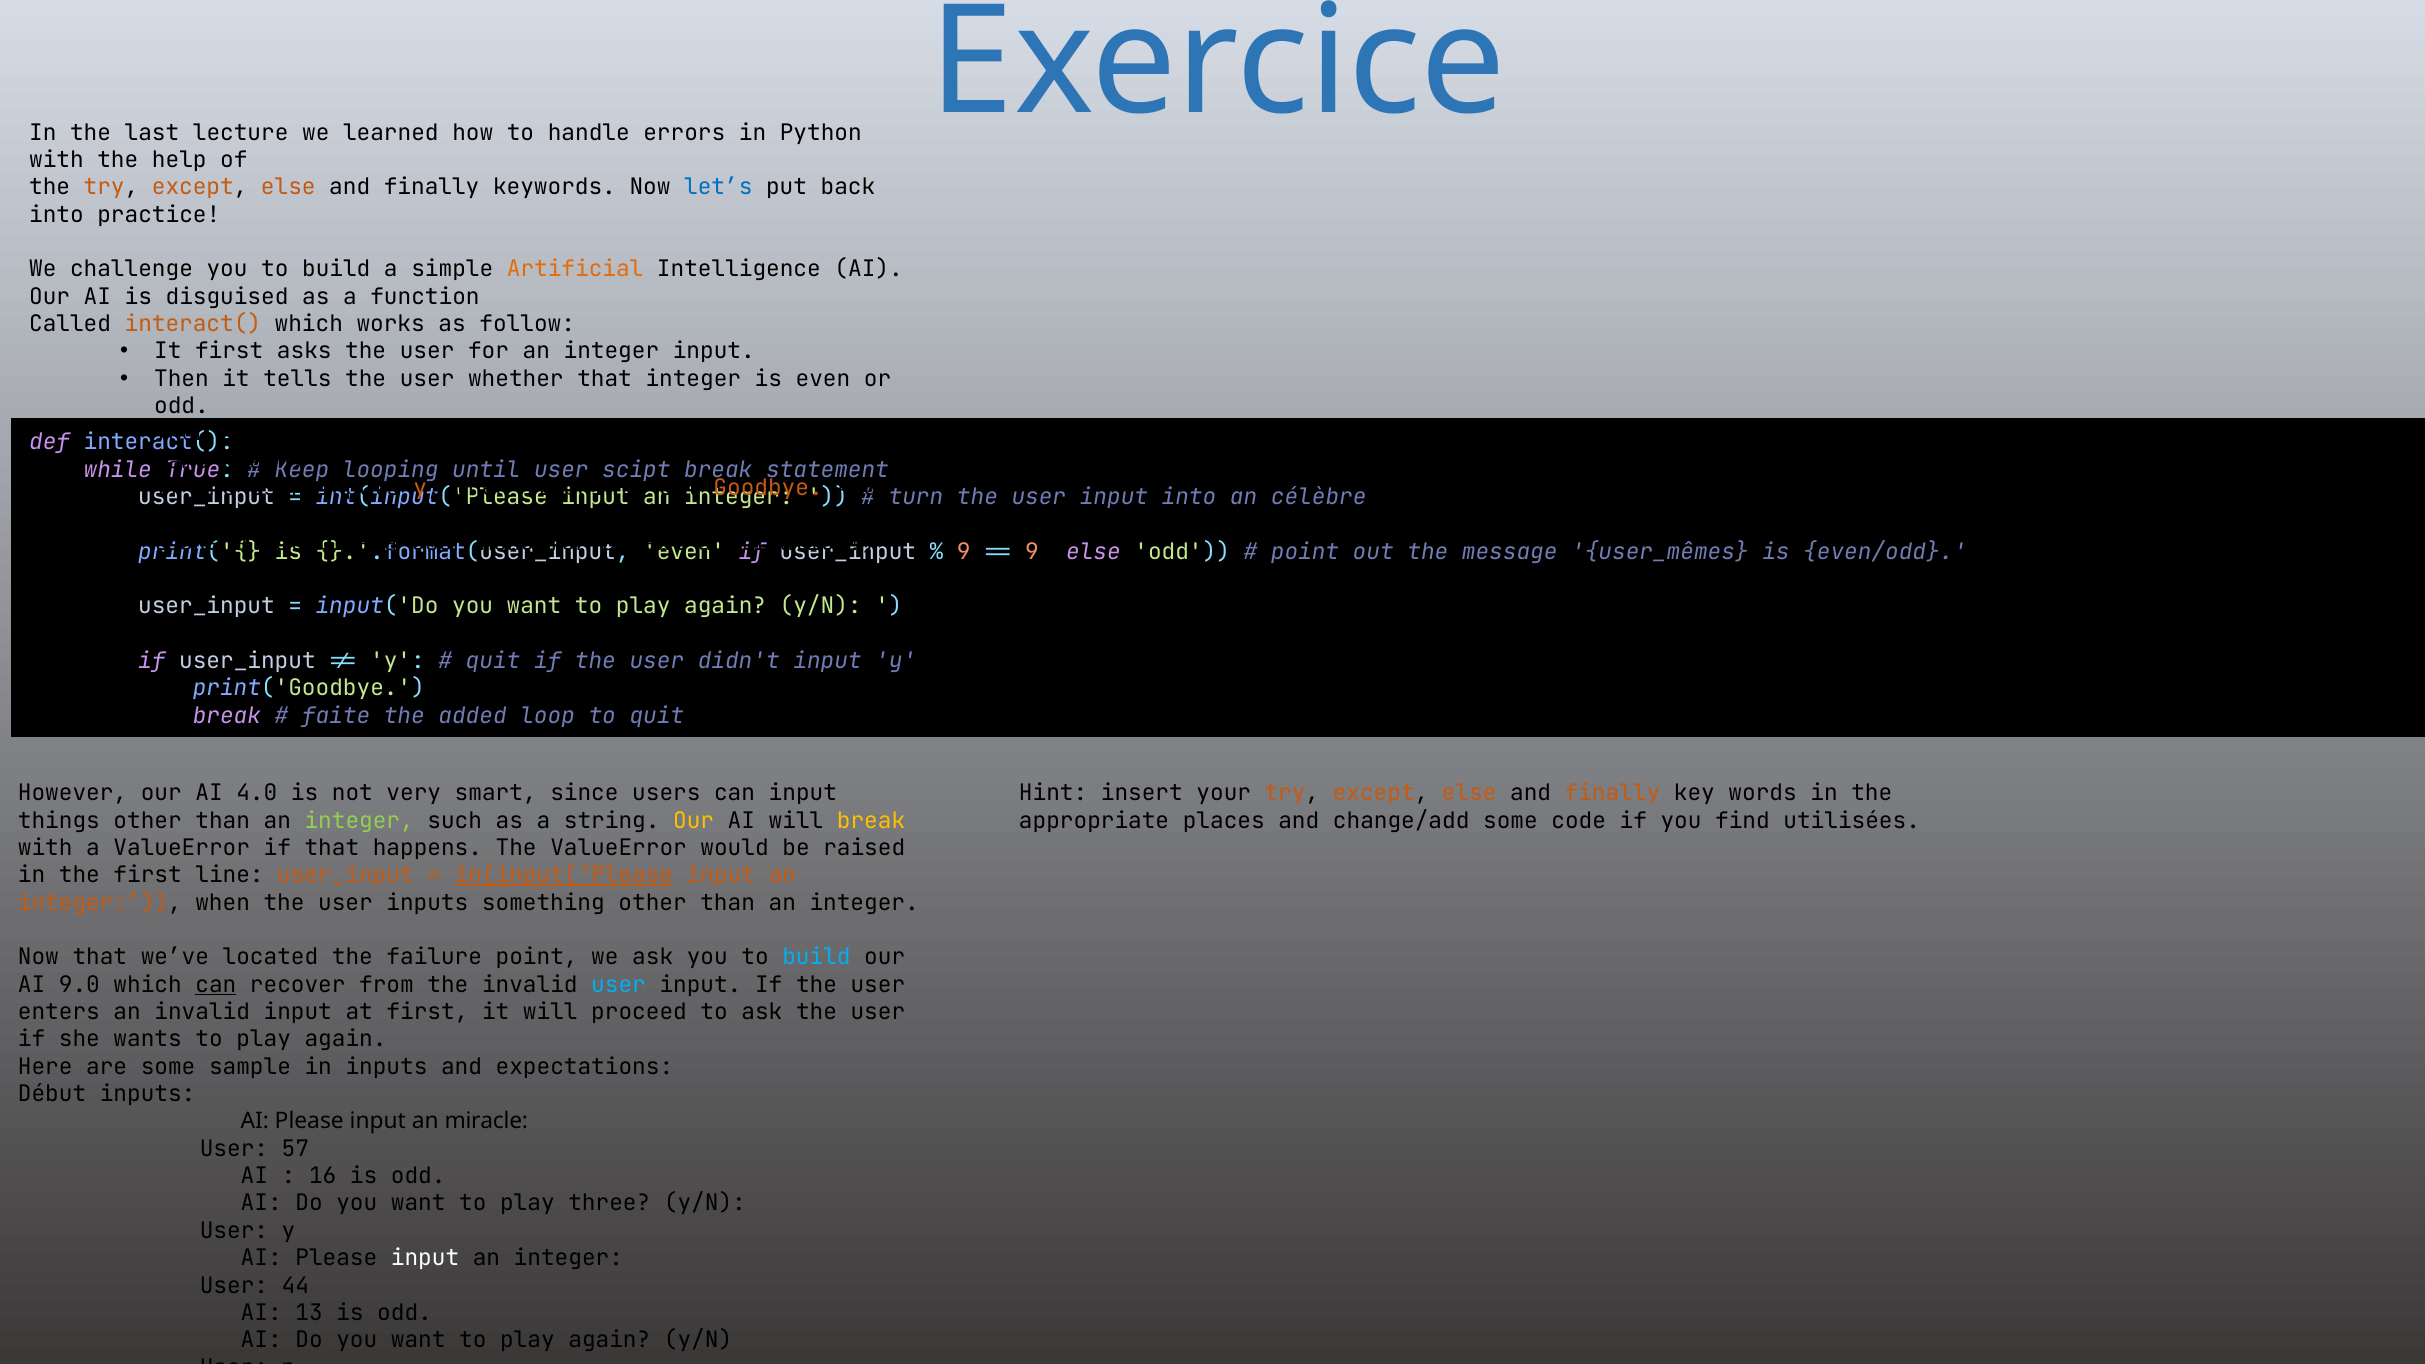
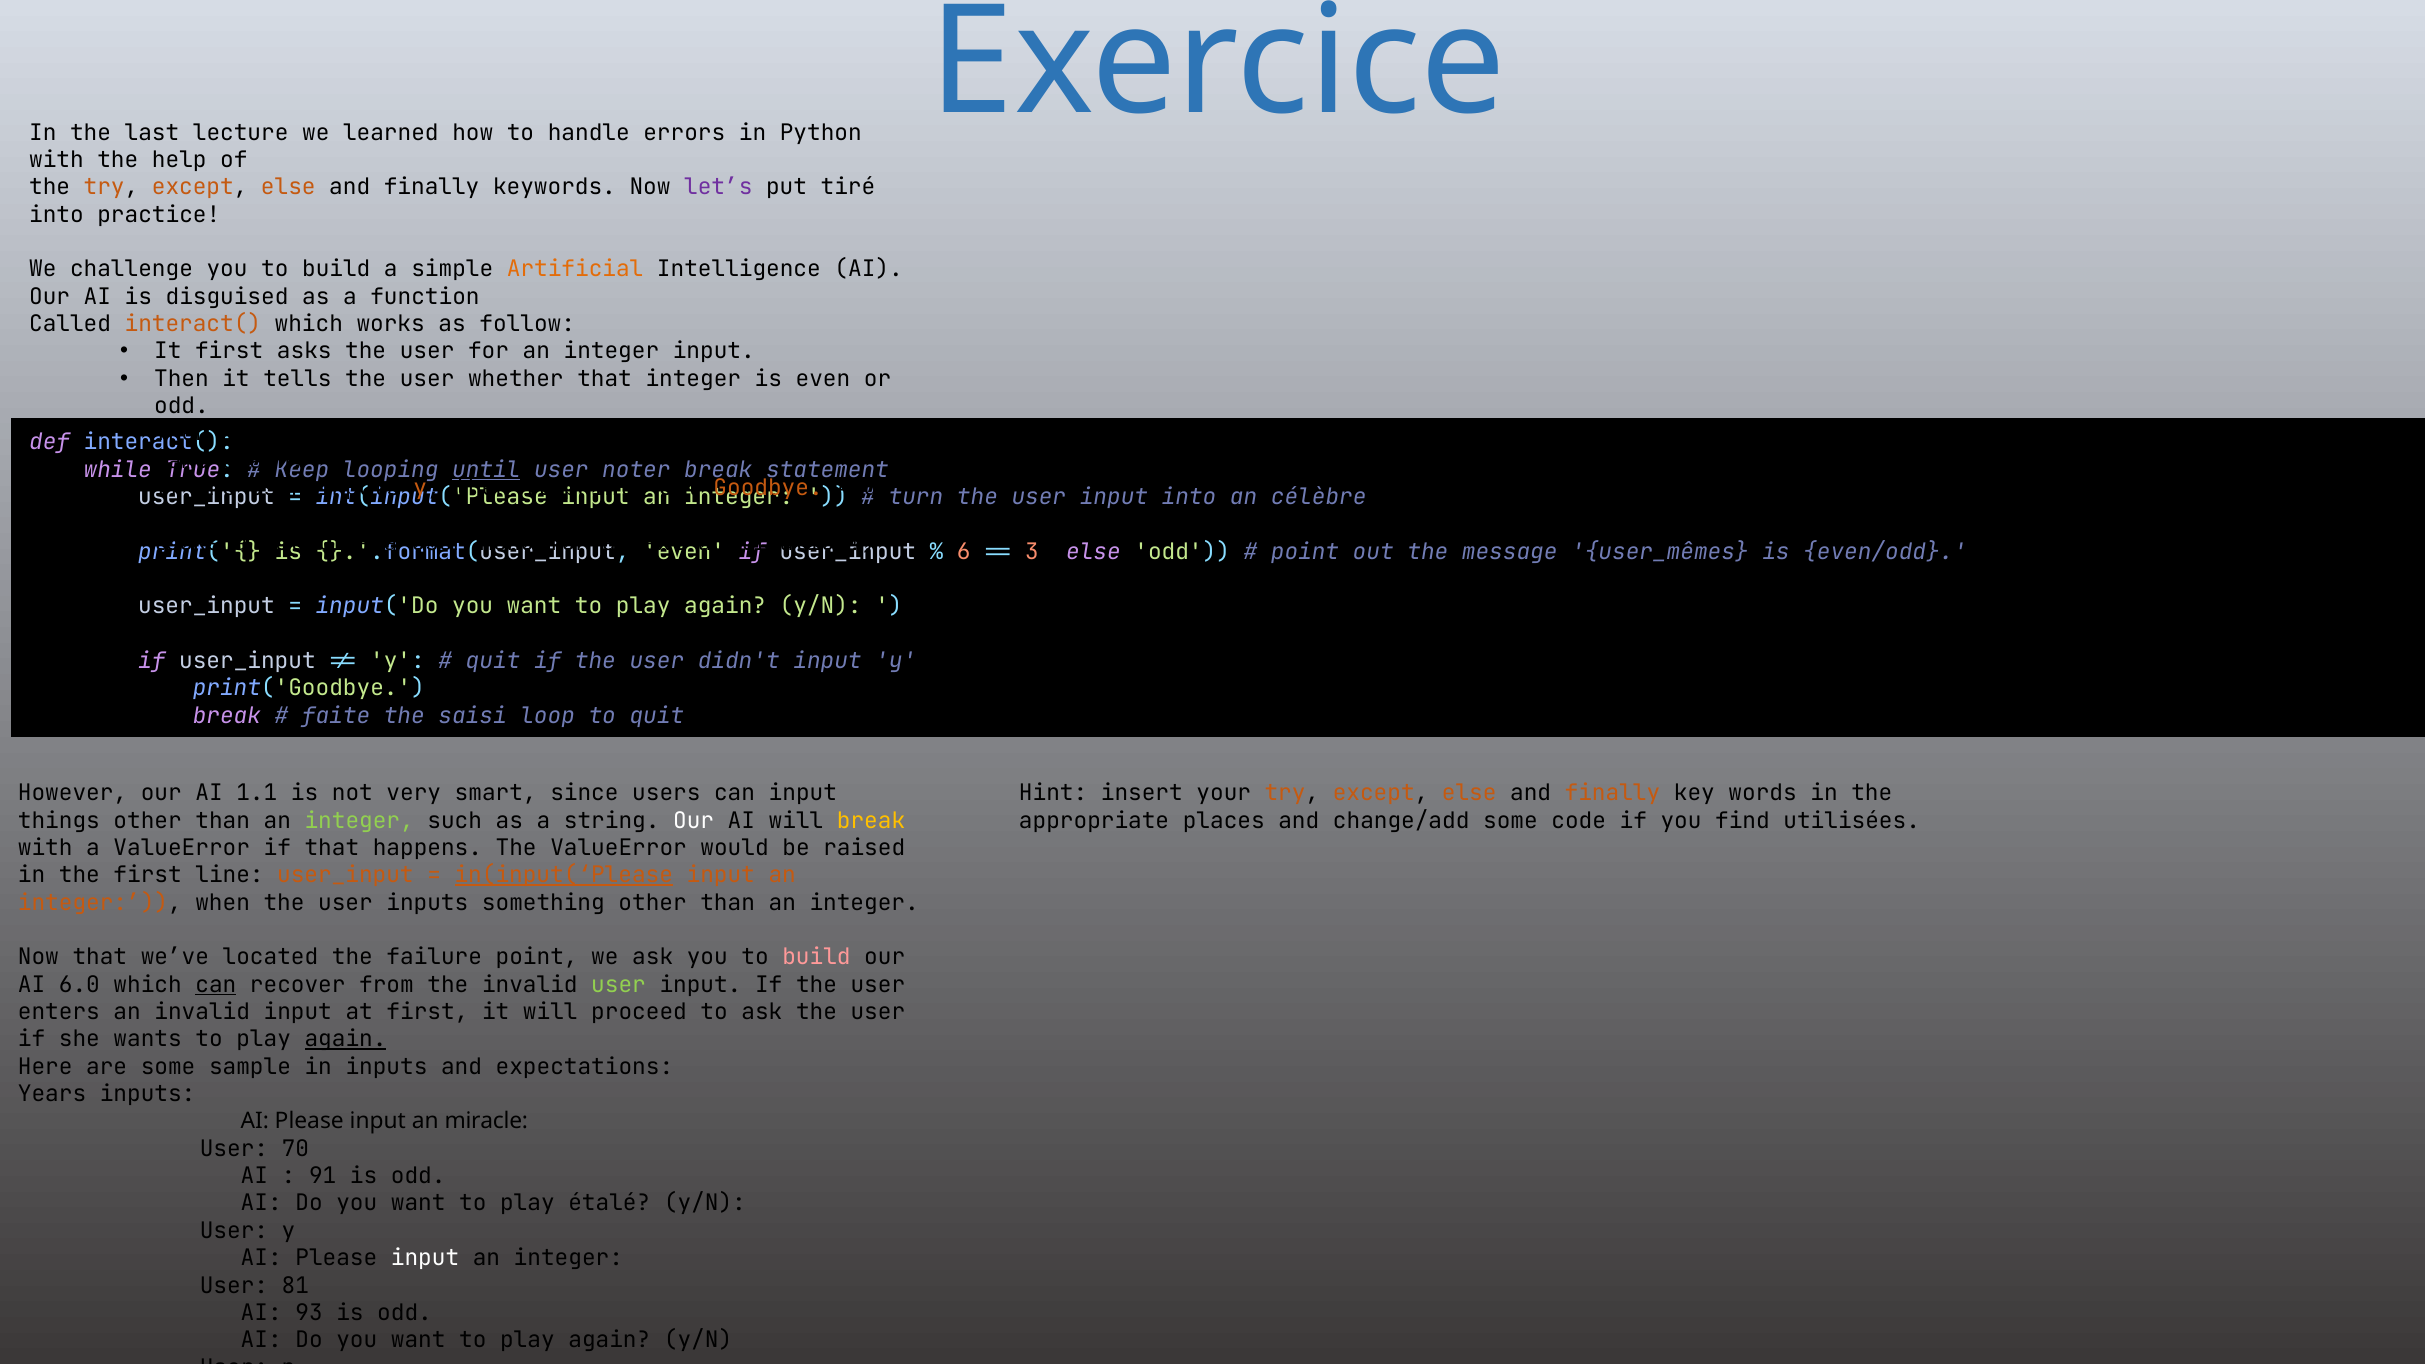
let’s colour: blue -> purple
back: back -> tiré
until underline: none -> present
scipt: scipt -> noter
9 at (964, 552): 9 -> 6
9 at (1032, 552): 9 -> 3
added: added -> saisi
4.0: 4.0 -> 1.1
Our at (694, 821) colour: yellow -> white
build at (816, 957) colour: light blue -> pink
9.0: 9.0 -> 6.0
user at (619, 985) colour: light blue -> light green
again at (346, 1039) underline: none -> present
Début: Début -> Years
57: 57 -> 70
16: 16 -> 91
three: three -> étalé
44: 44 -> 81
13: 13 -> 93
